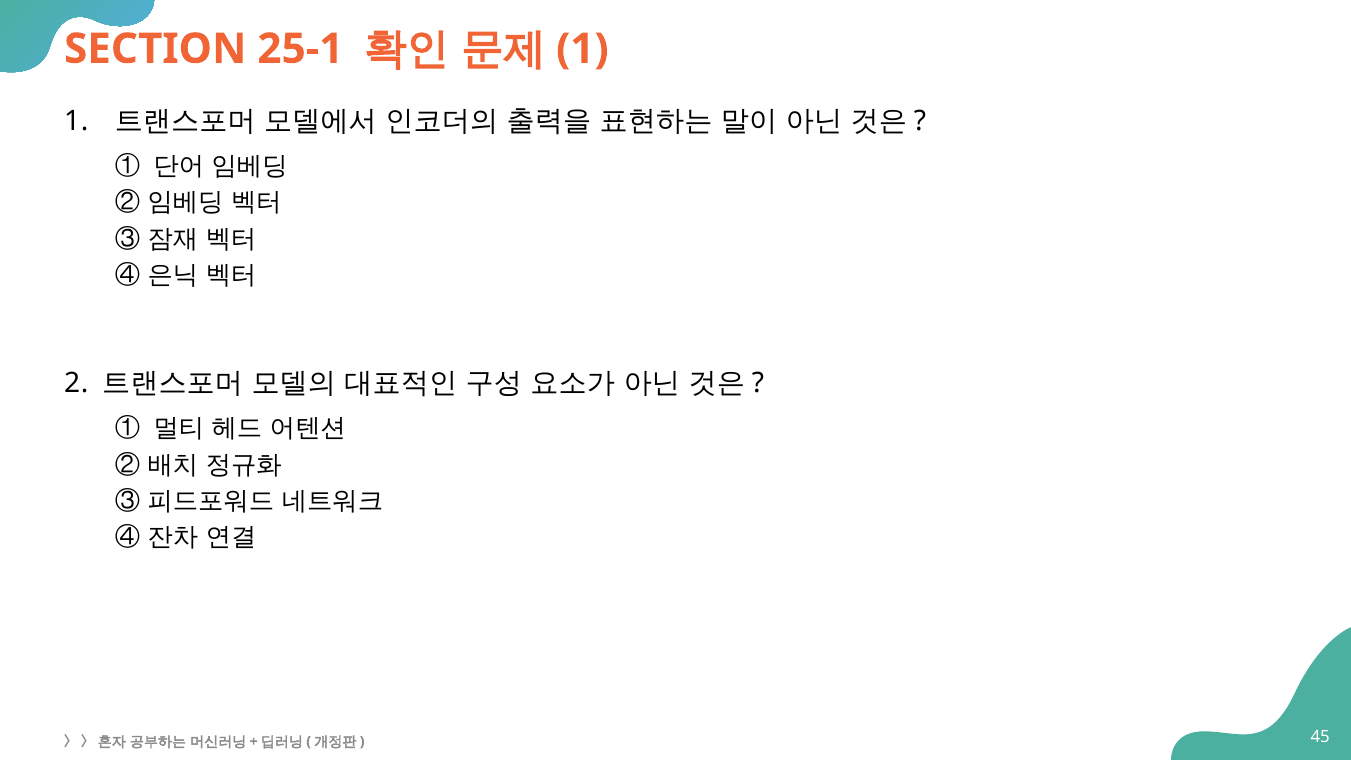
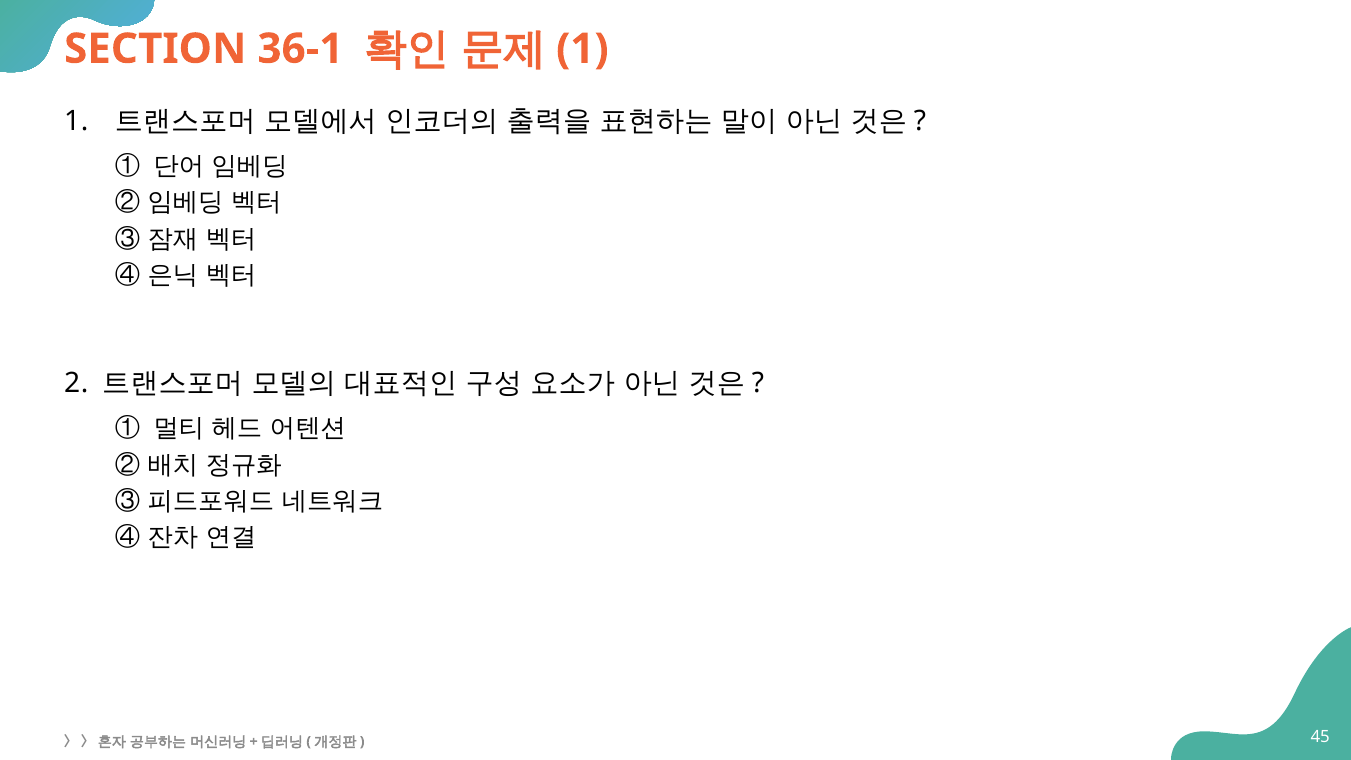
25-1: 25-1 -> 36-1
